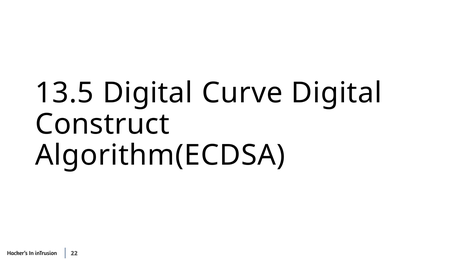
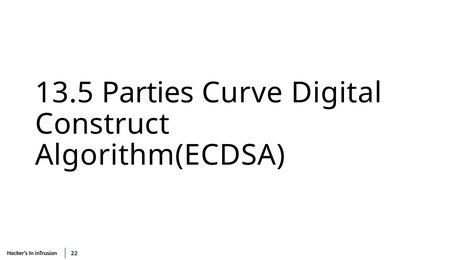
13.5 Digital: Digital -> Parties
